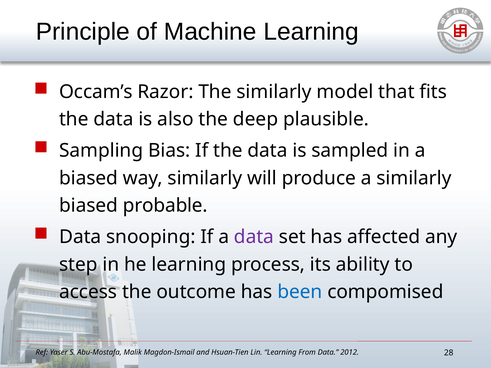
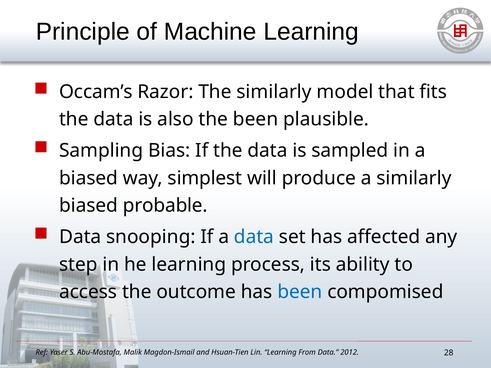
the deep: deep -> been
way similarly: similarly -> simplest
data at (254, 237) colour: purple -> blue
